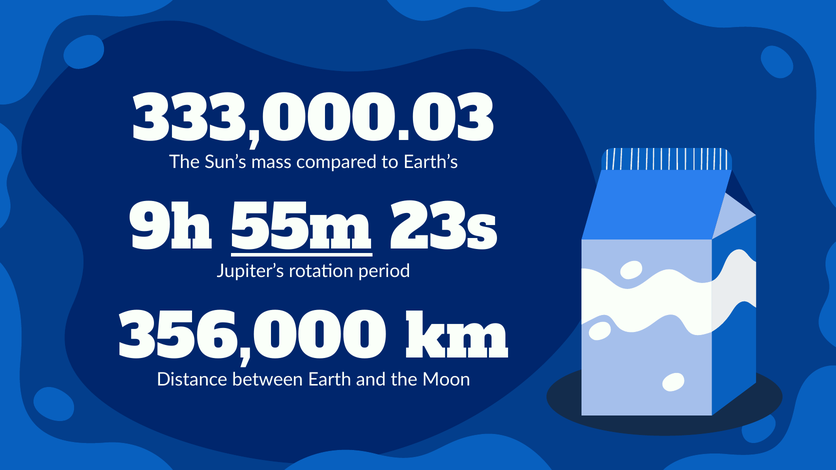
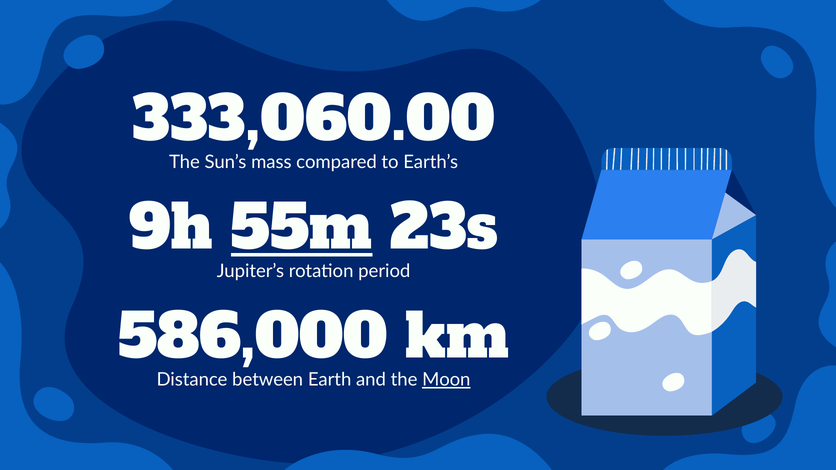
333,000.03: 333,000.03 -> 333,060.00
356,000: 356,000 -> 586,000
Moon underline: none -> present
